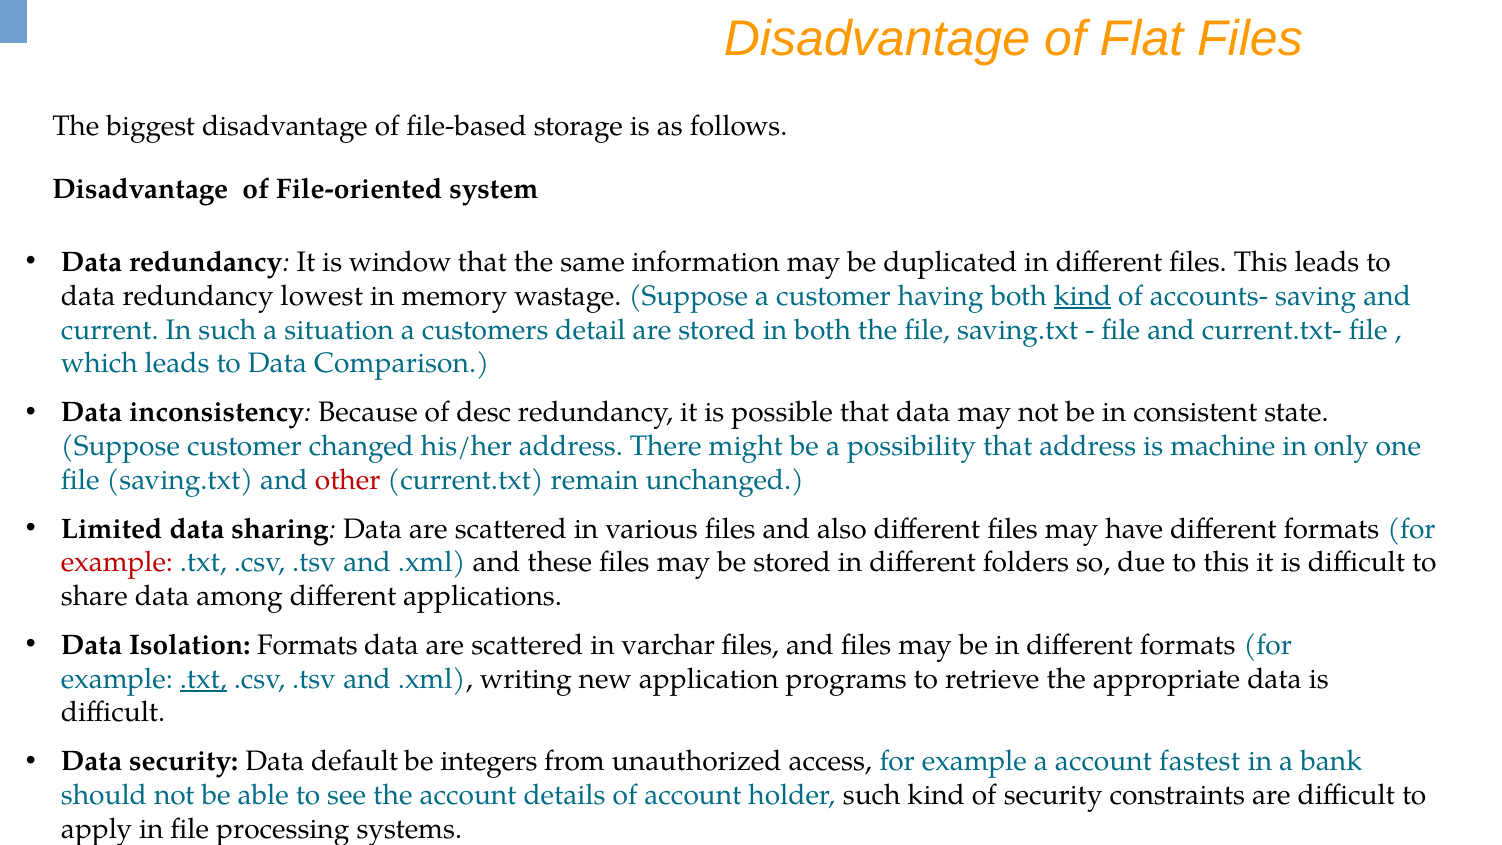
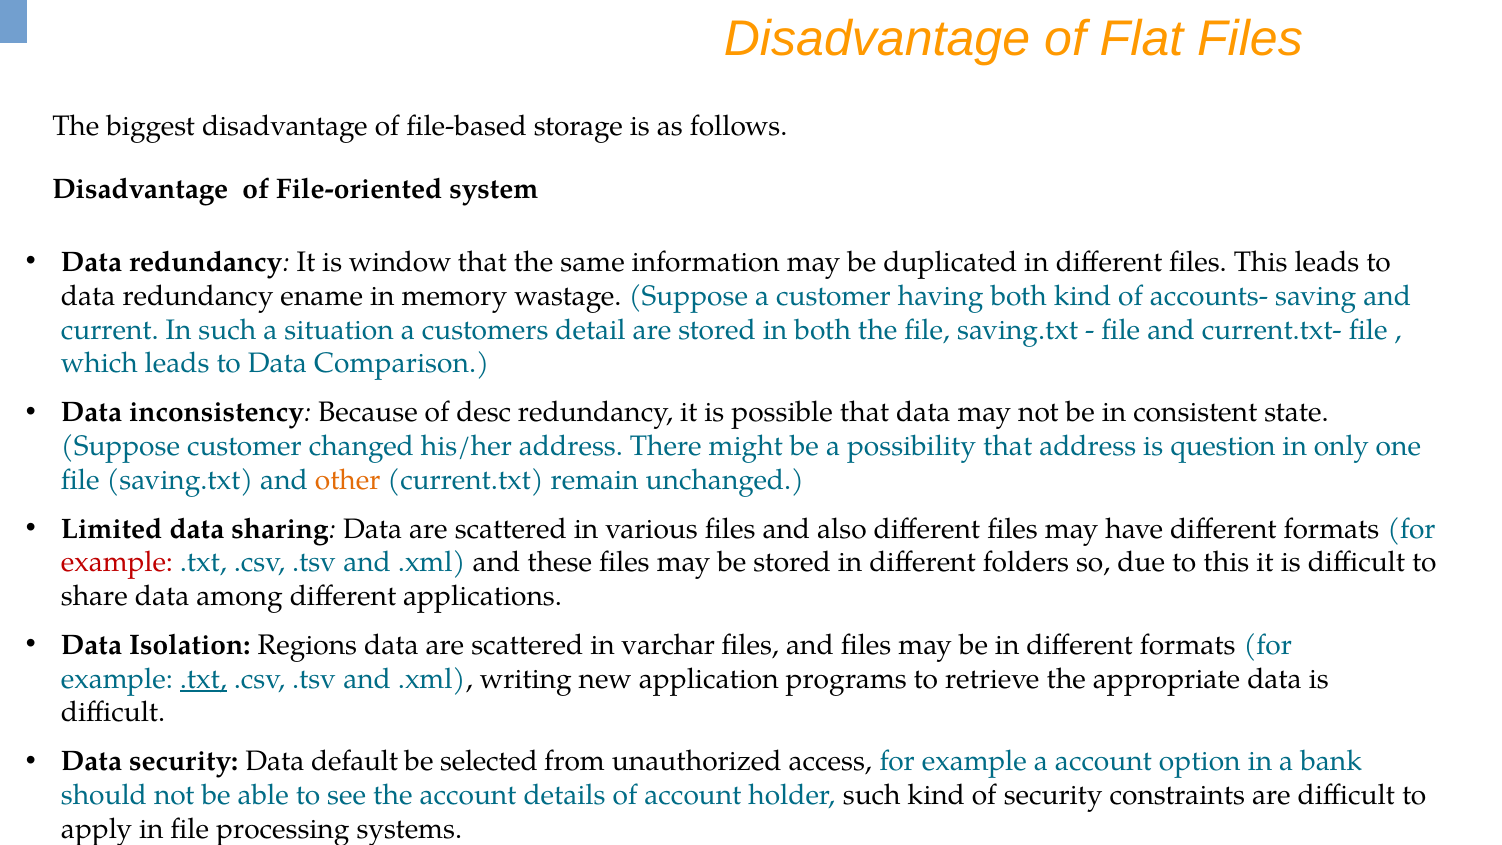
lowest: lowest -> ename
kind at (1083, 296) underline: present -> none
machine: machine -> question
other colour: red -> orange
Isolation Formats: Formats -> Regions
integers: integers -> selected
fastest: fastest -> option
